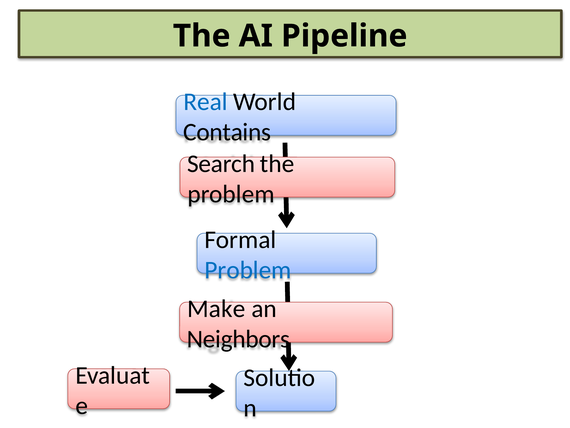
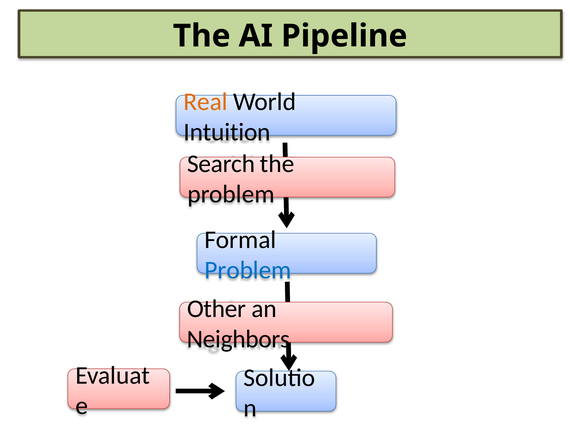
Real colour: blue -> orange
Contains: Contains -> Intuition
Make: Make -> Other
